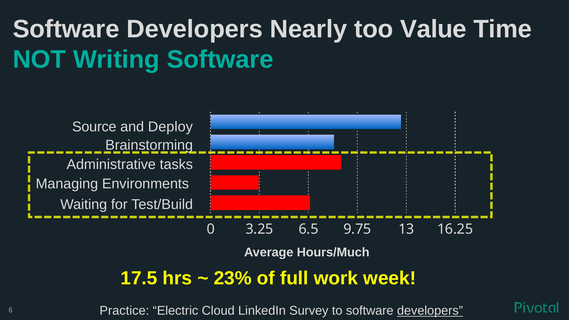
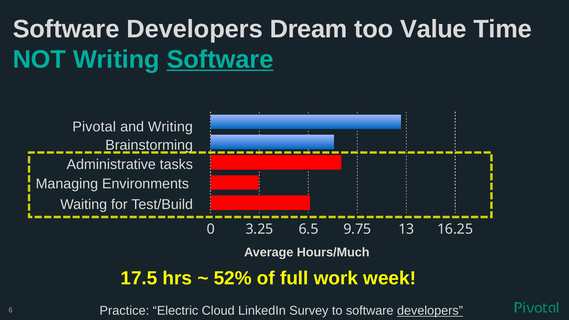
Nearly: Nearly -> Dream
Software at (220, 59) underline: none -> present
Source: Source -> Pivotal
and Deploy: Deploy -> Writing
23%: 23% -> 52%
